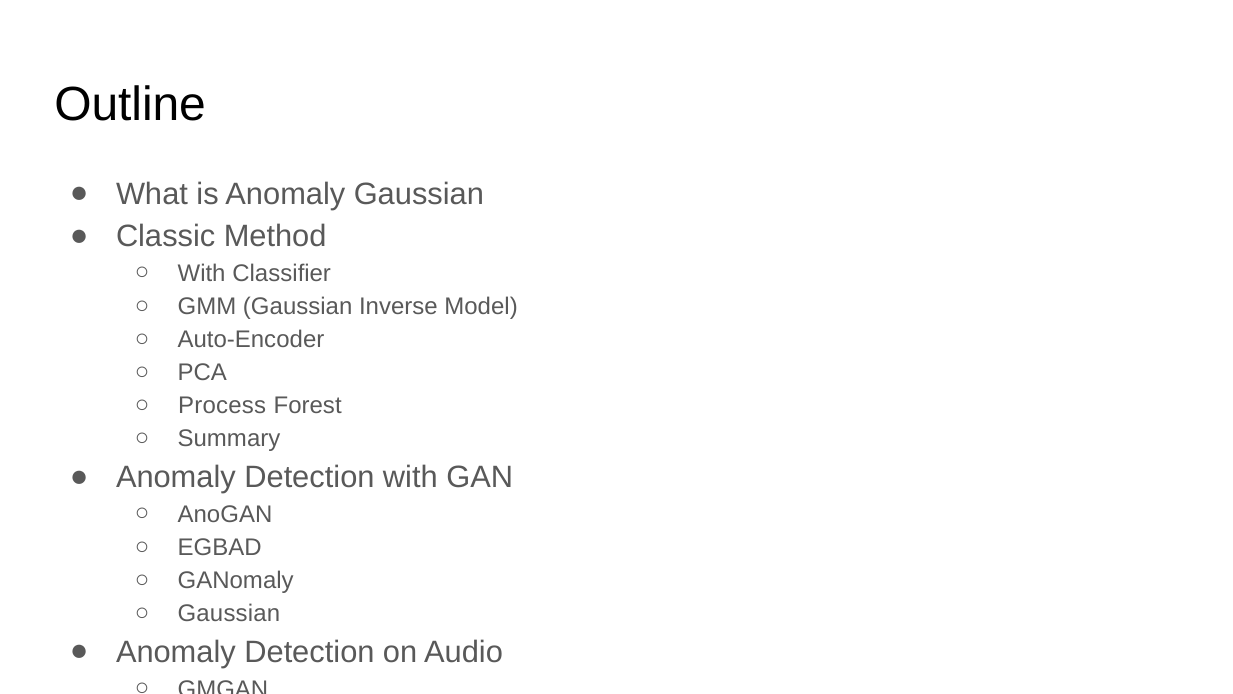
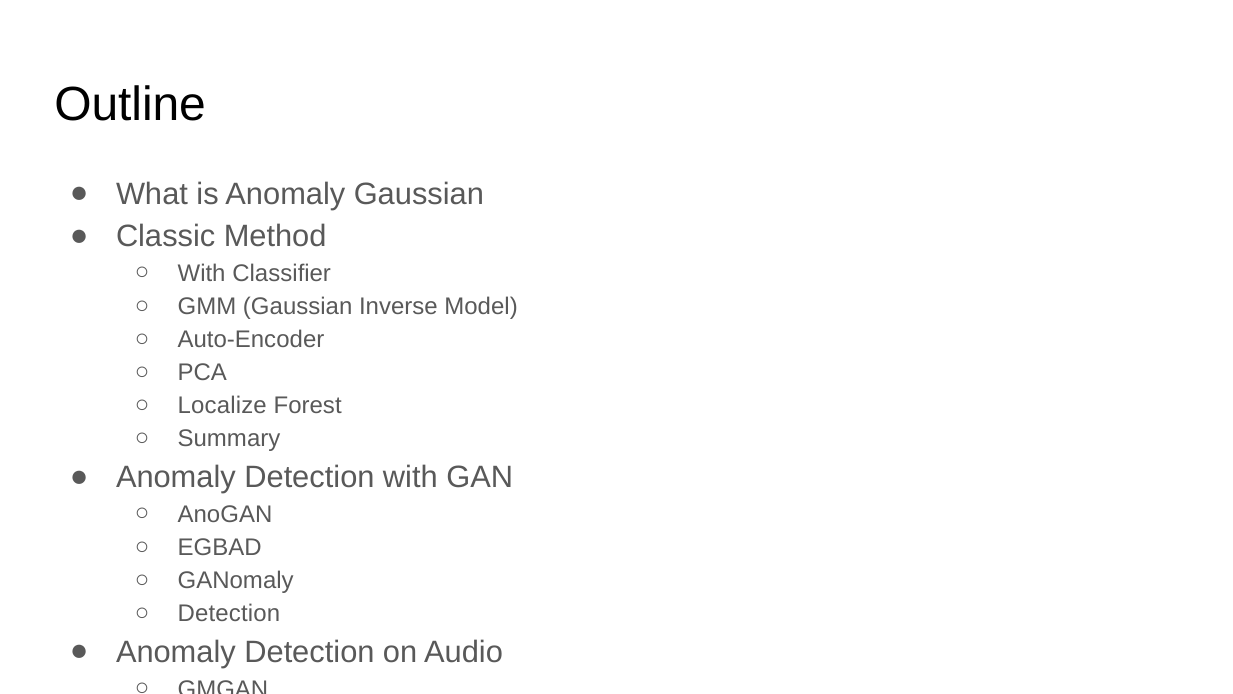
Process: Process -> Localize
Gaussian at (229, 613): Gaussian -> Detection
